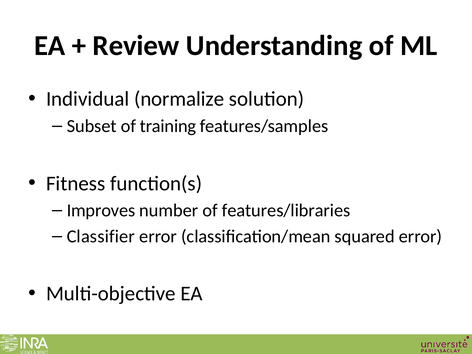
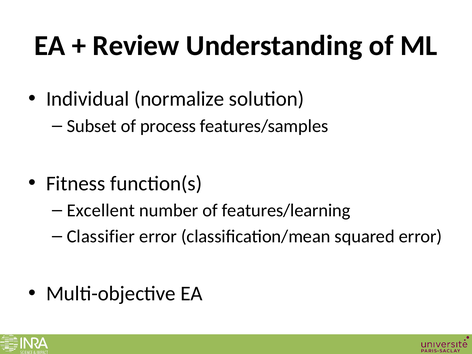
training: training -> process
Improves: Improves -> Excellent
features/libraries: features/libraries -> features/learning
